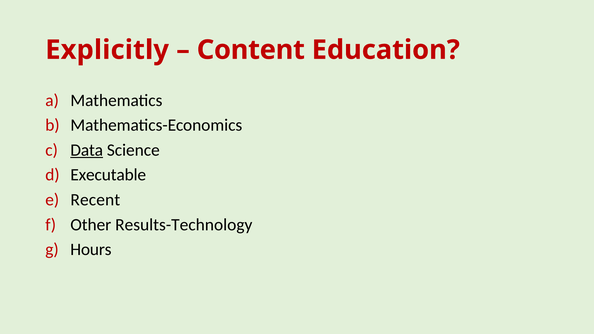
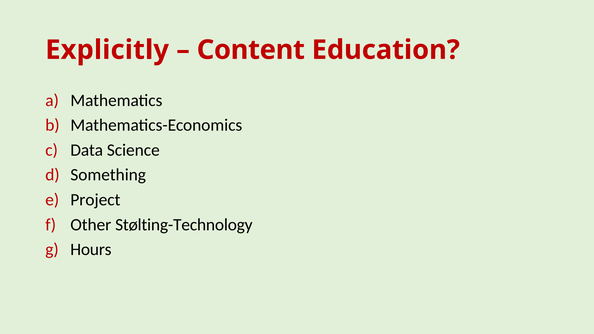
Data underline: present -> none
Executable: Executable -> Something
Recent: Recent -> Project
Results-Technology: Results-Technology -> Stølting-Technology
